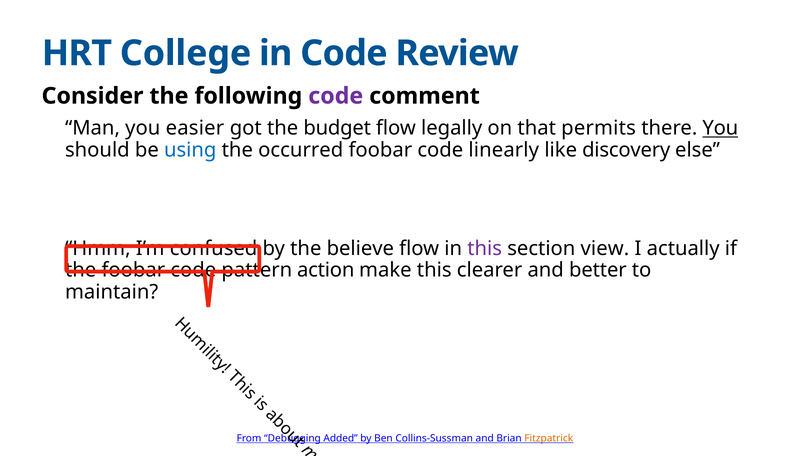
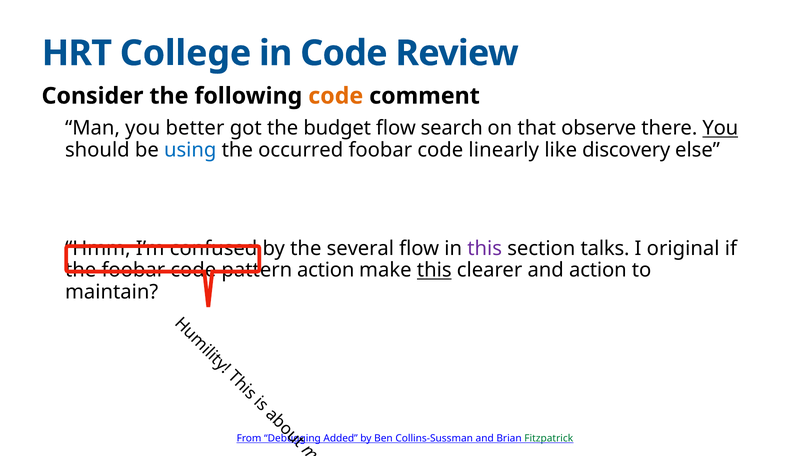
code at (336, 96) colour: purple -> orange
easier: easier -> better
legally: legally -> search
permits: permits -> observe
believe: believe -> several
view: view -> talks
actually: actually -> original
this at (434, 270) underline: none -> present
and better: better -> action
Fitzpatrick colour: orange -> green
